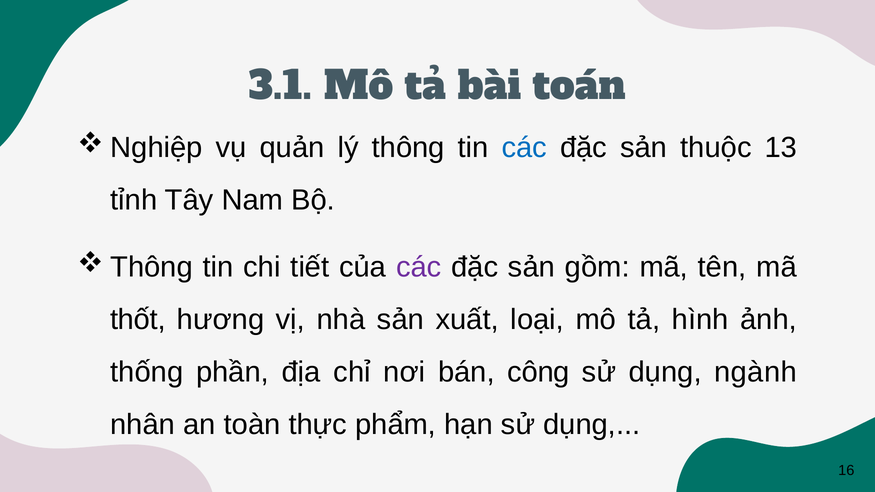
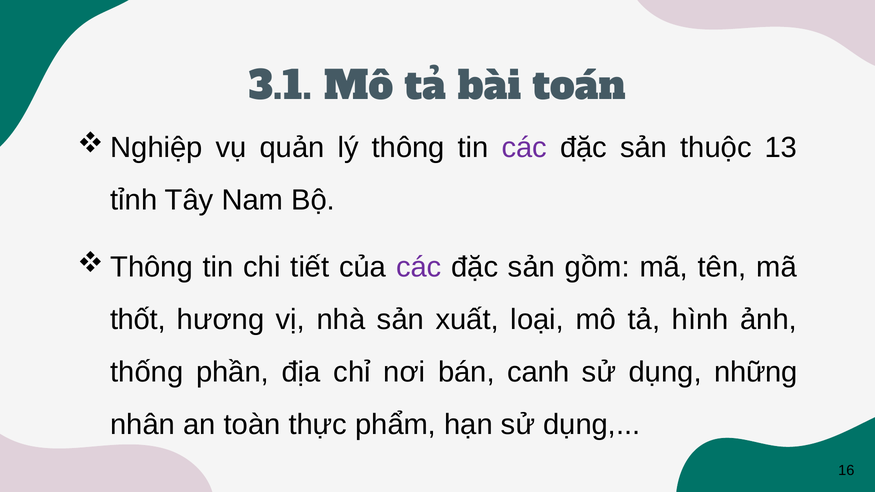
các at (524, 148) colour: blue -> purple
công: công -> canh
ngành: ngành -> những
